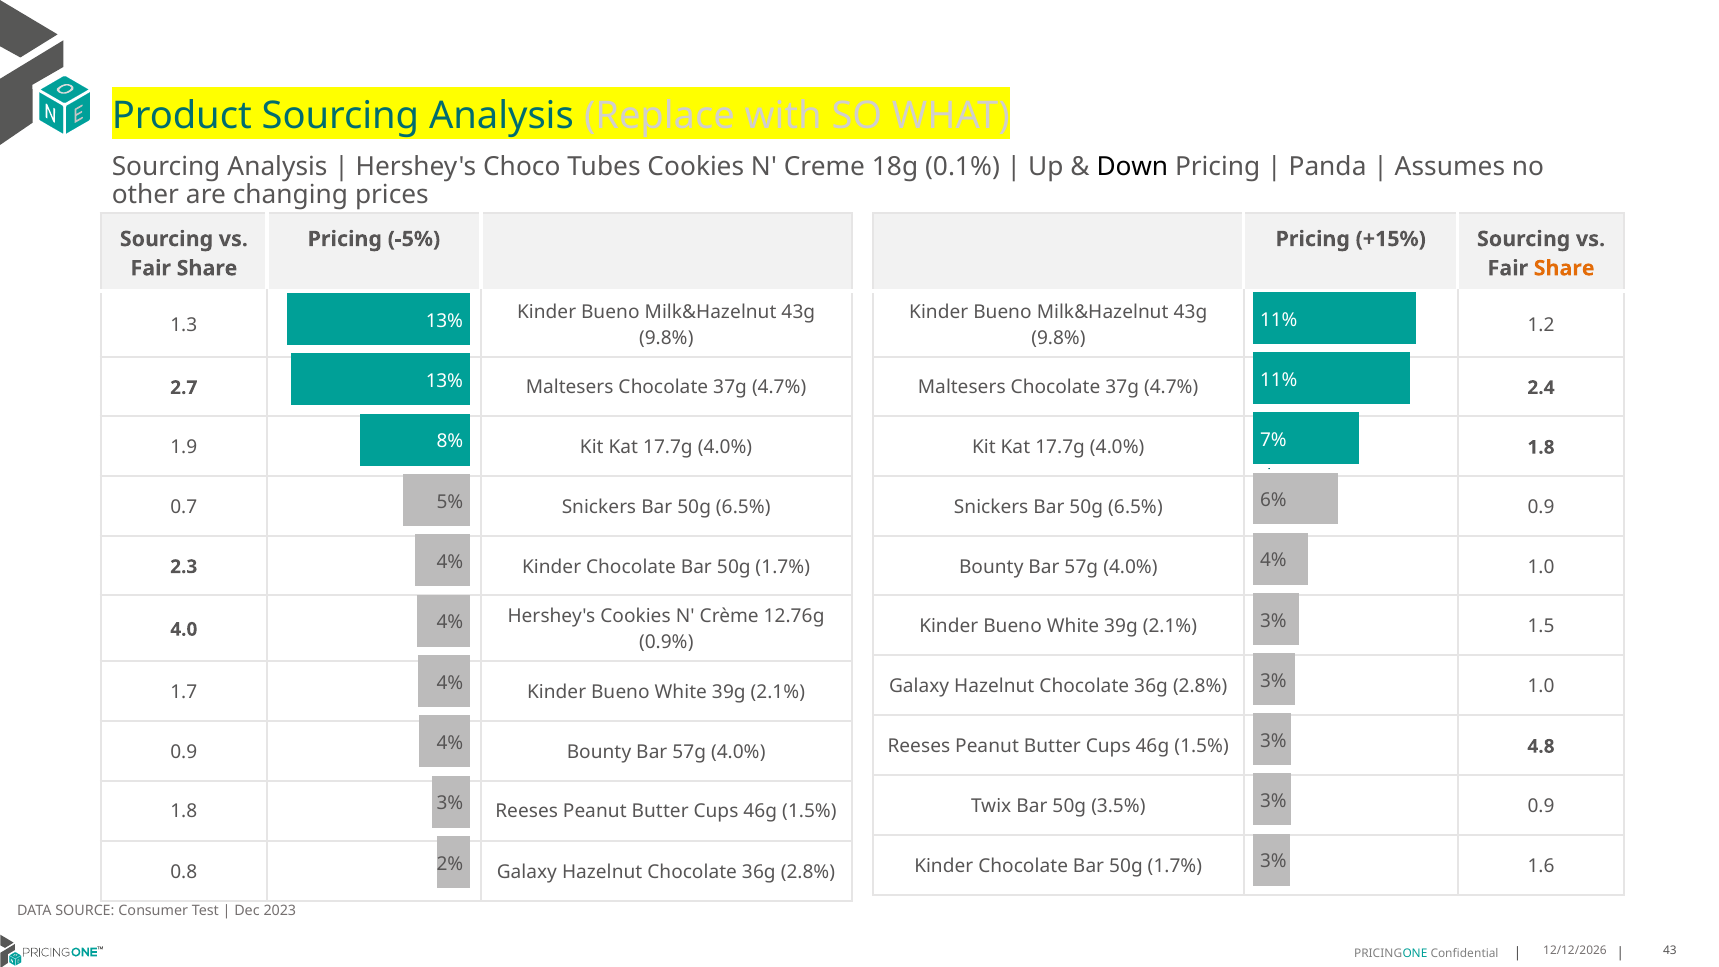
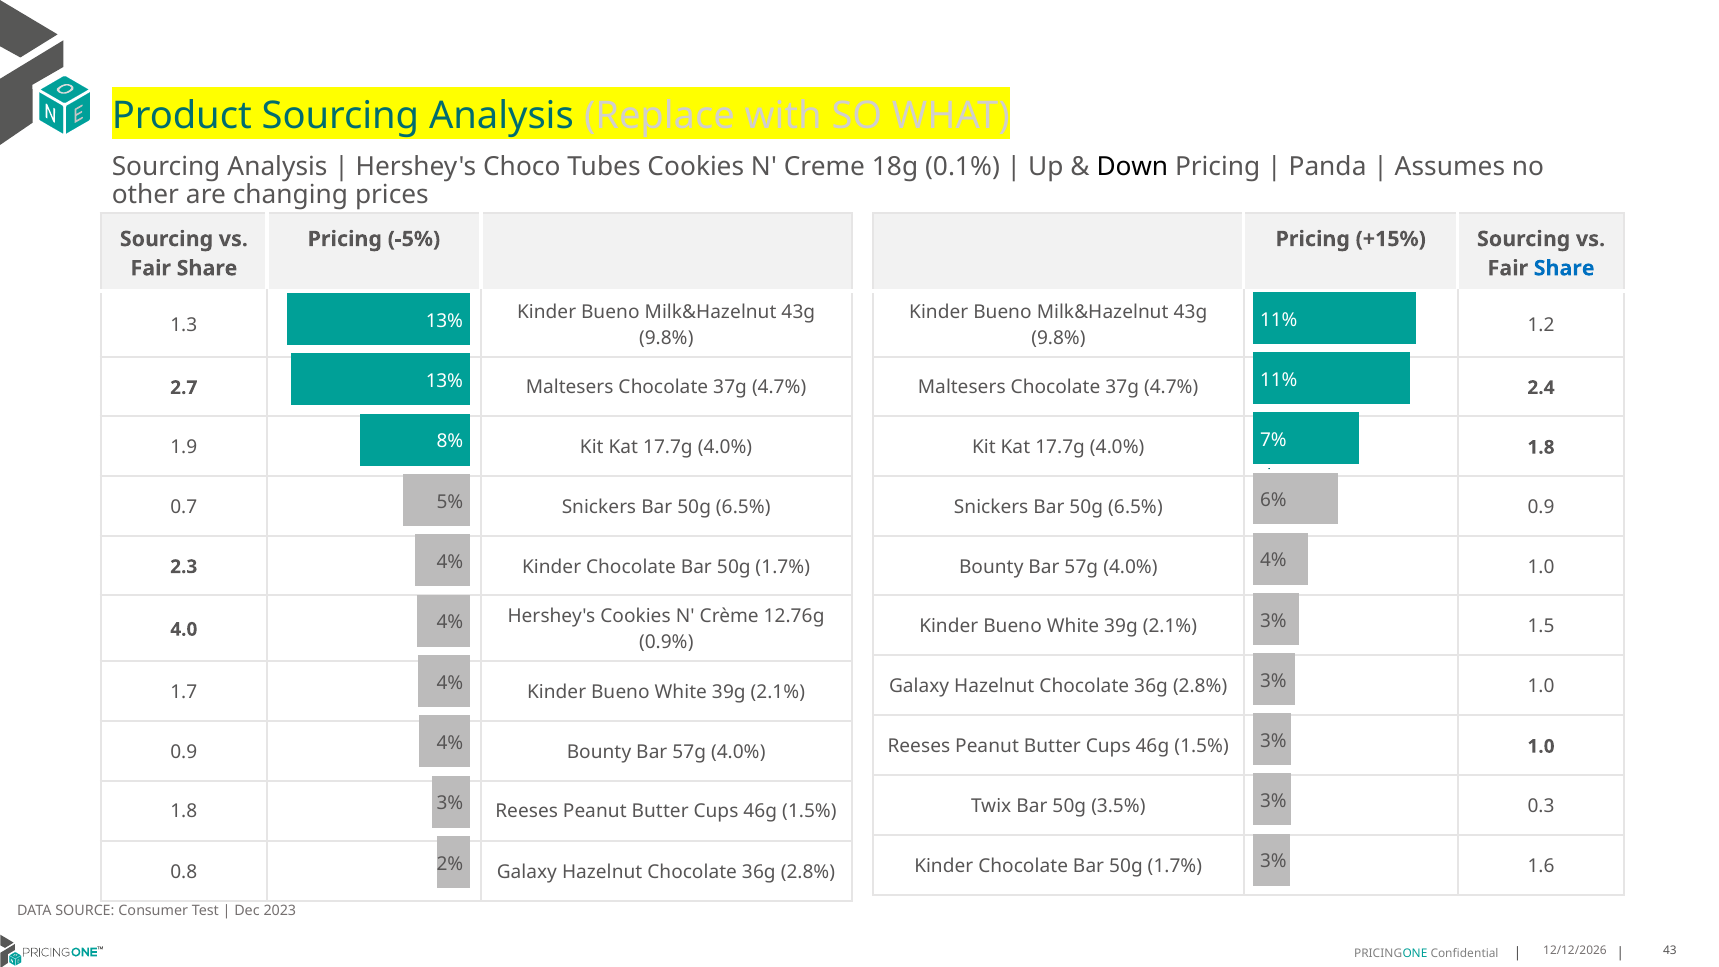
Share at (1564, 268) colour: orange -> blue
1.5% 4.8: 4.8 -> 1.0
3.5% 0.9: 0.9 -> 0.3
